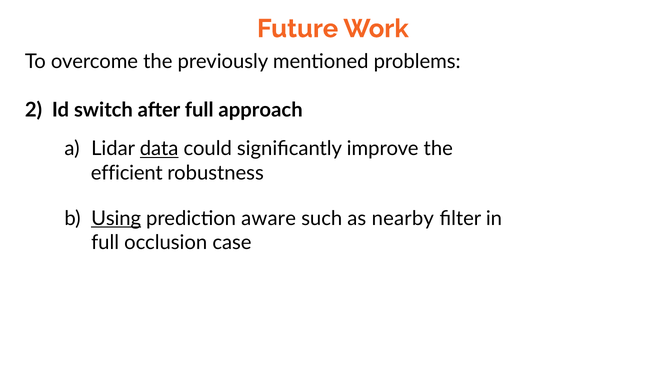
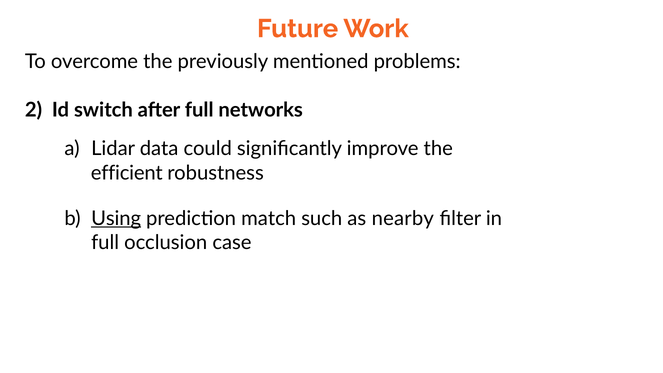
approach: approach -> networks
data underline: present -> none
aware: aware -> match
